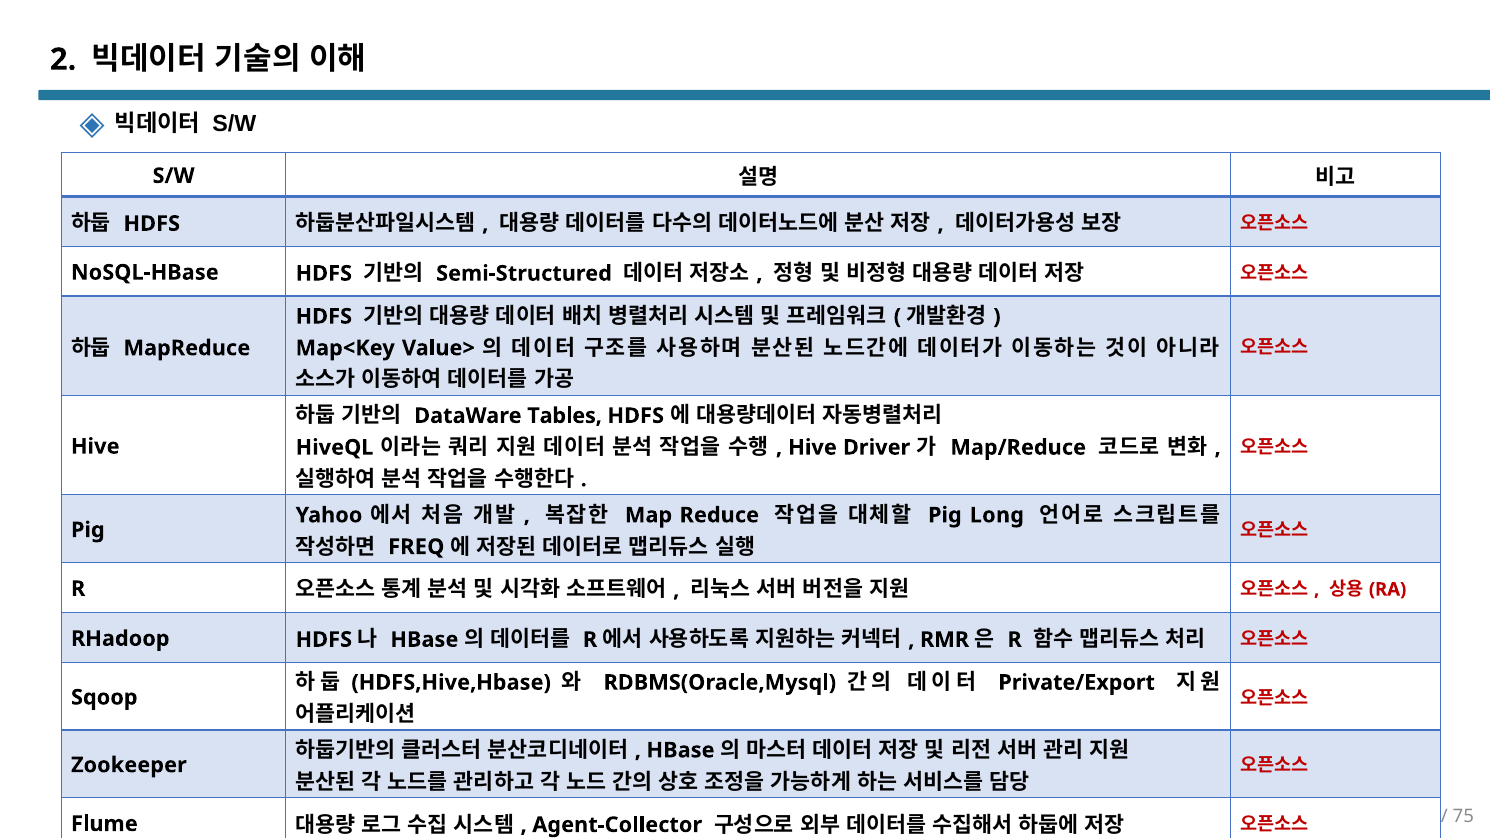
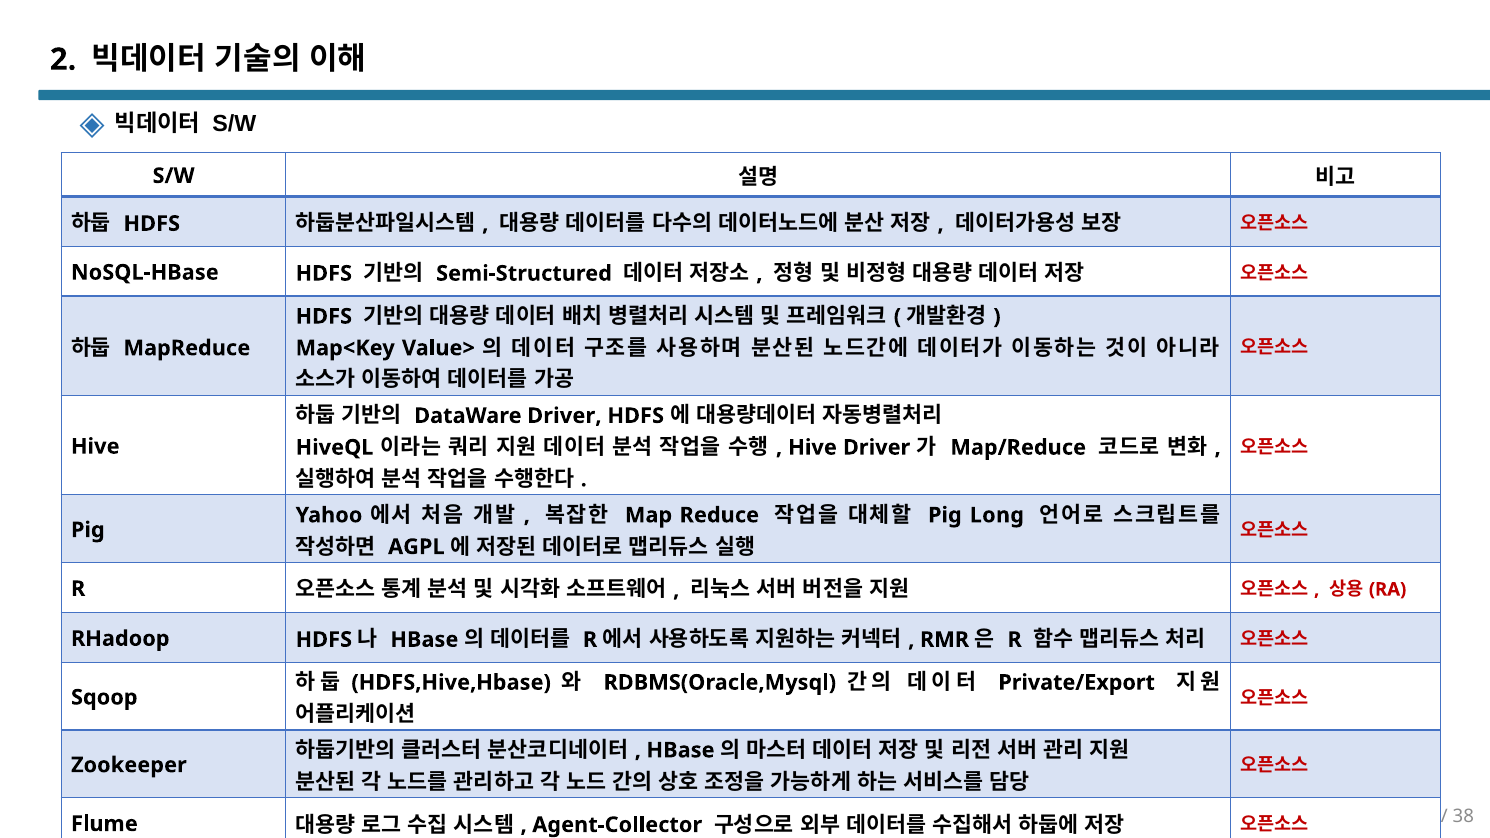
DataWare Tables: Tables -> Driver
FREQ: FREQ -> AGPL
75: 75 -> 38
